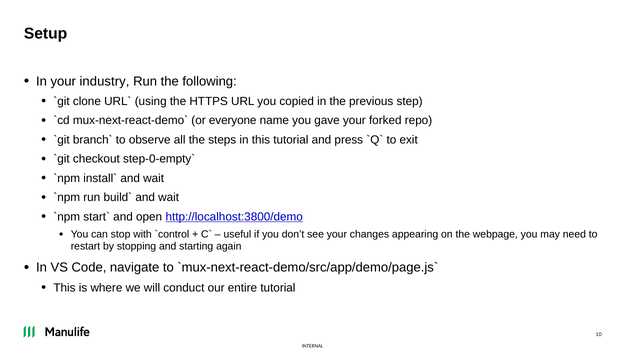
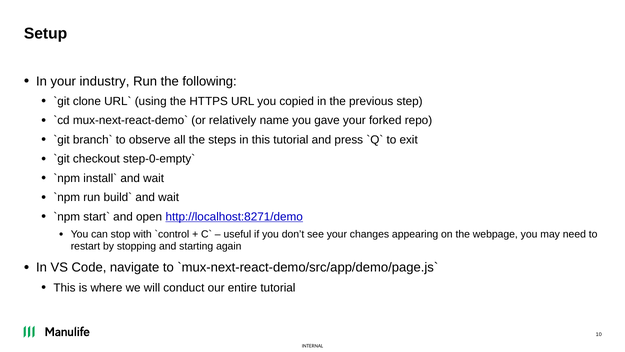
everyone: everyone -> relatively
http://localhost:3800/demo: http://localhost:3800/demo -> http://localhost:8271/demo
